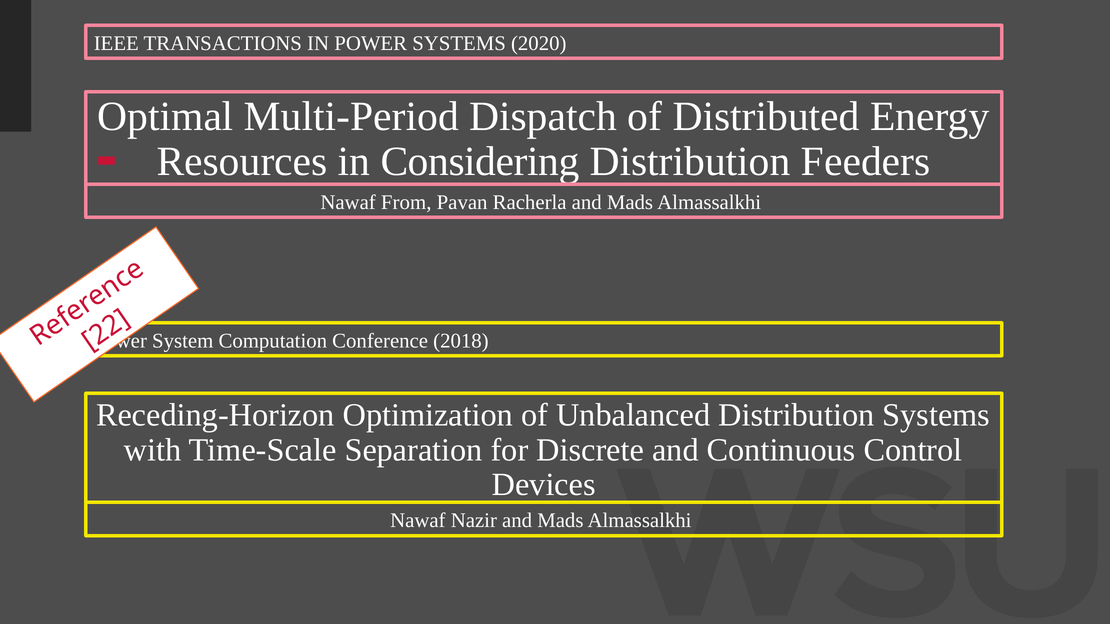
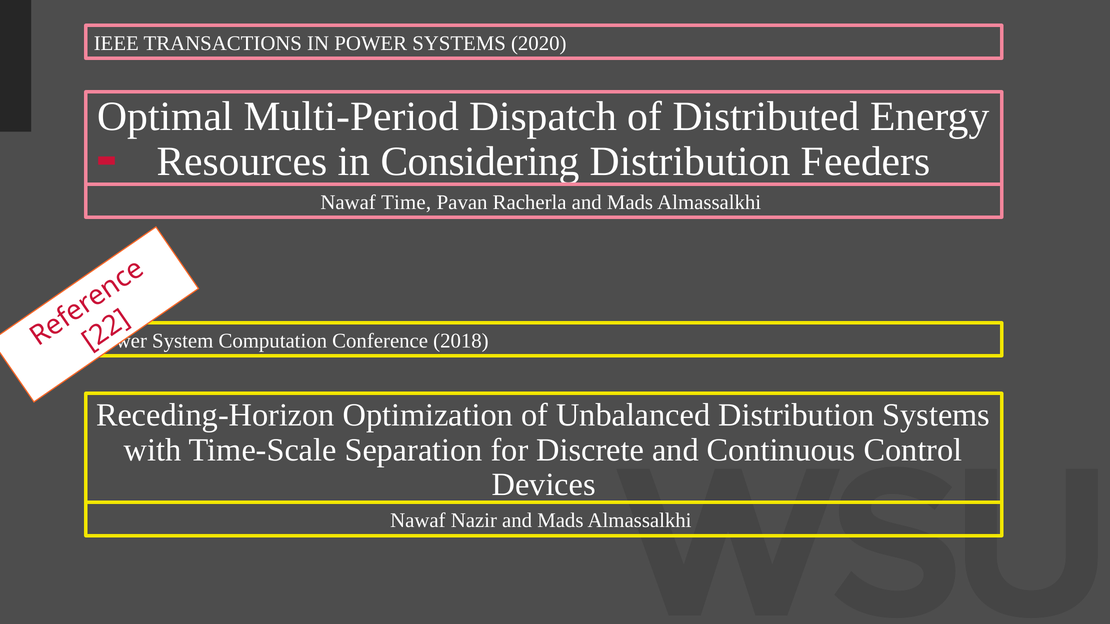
From: From -> Time
